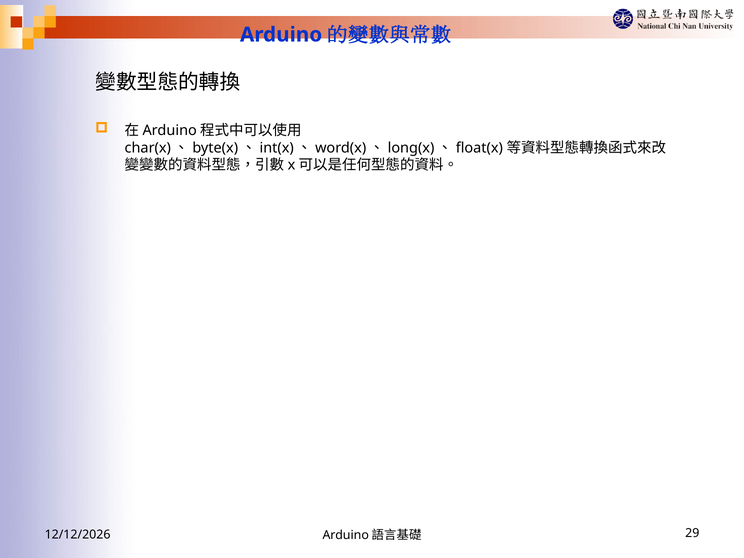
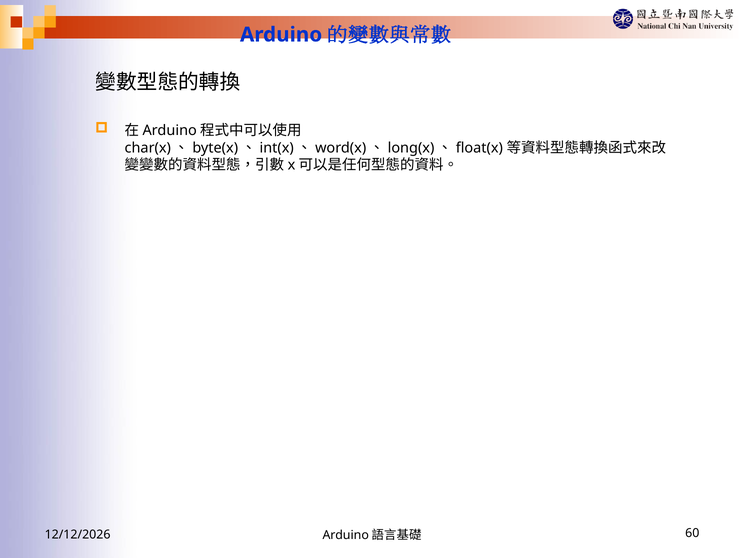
29: 29 -> 60
